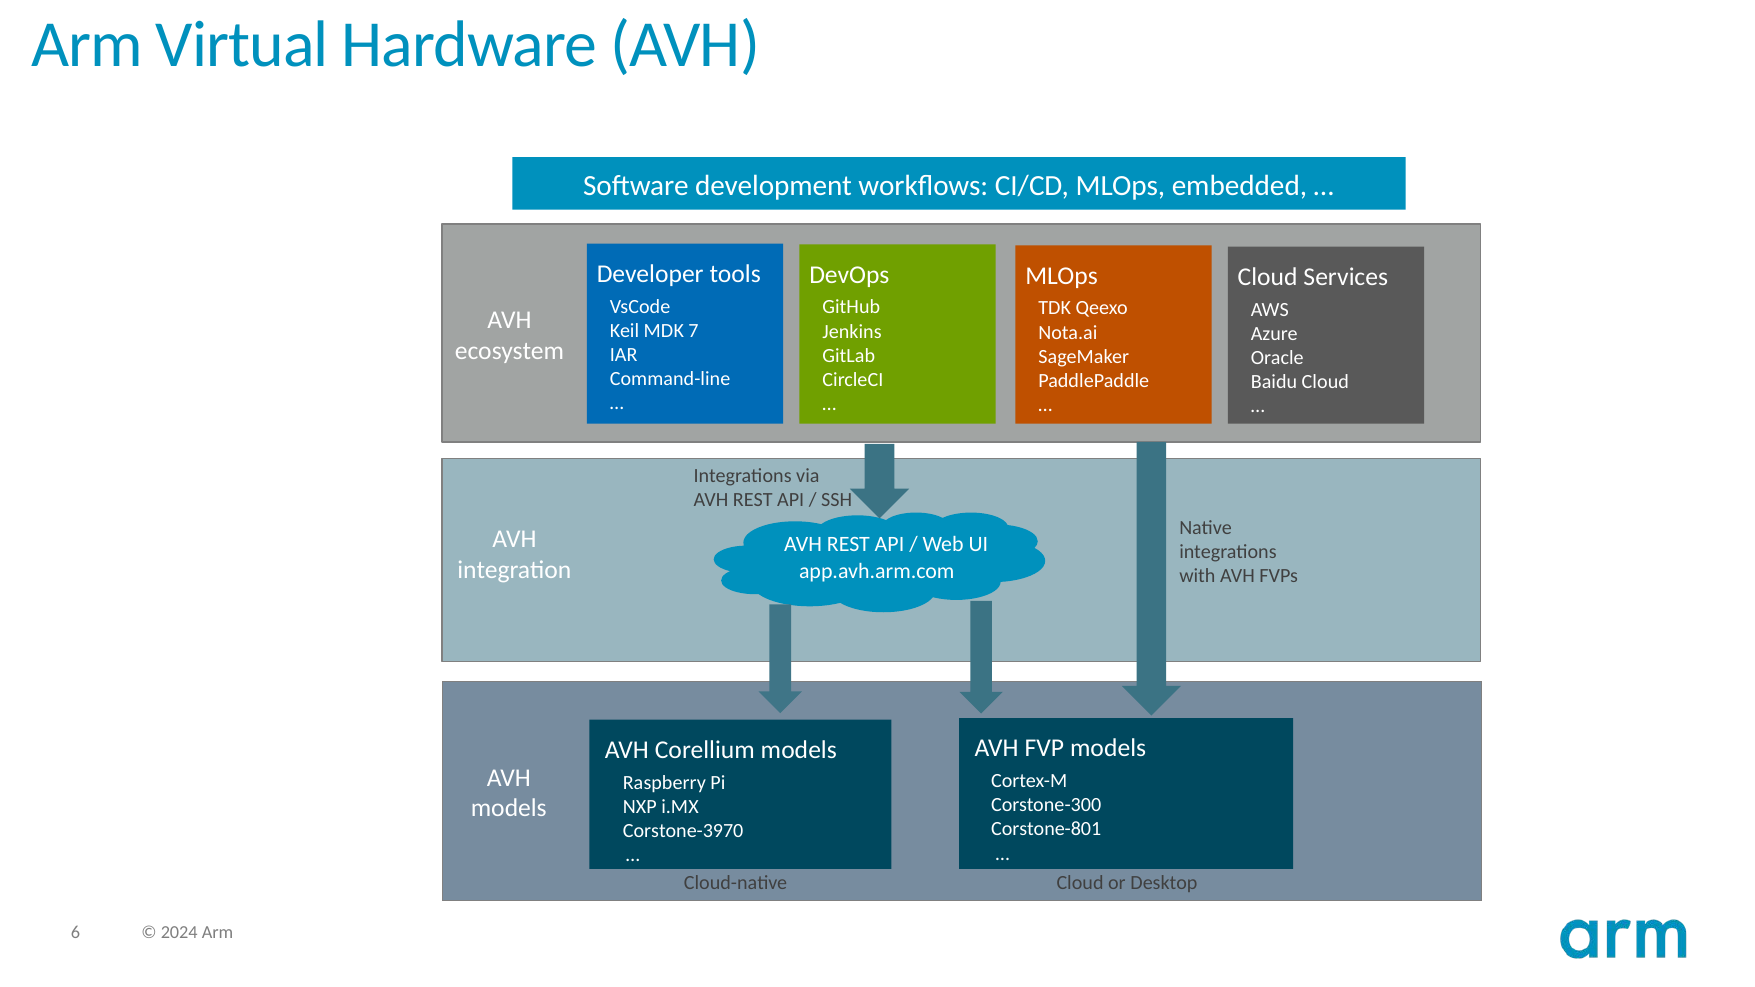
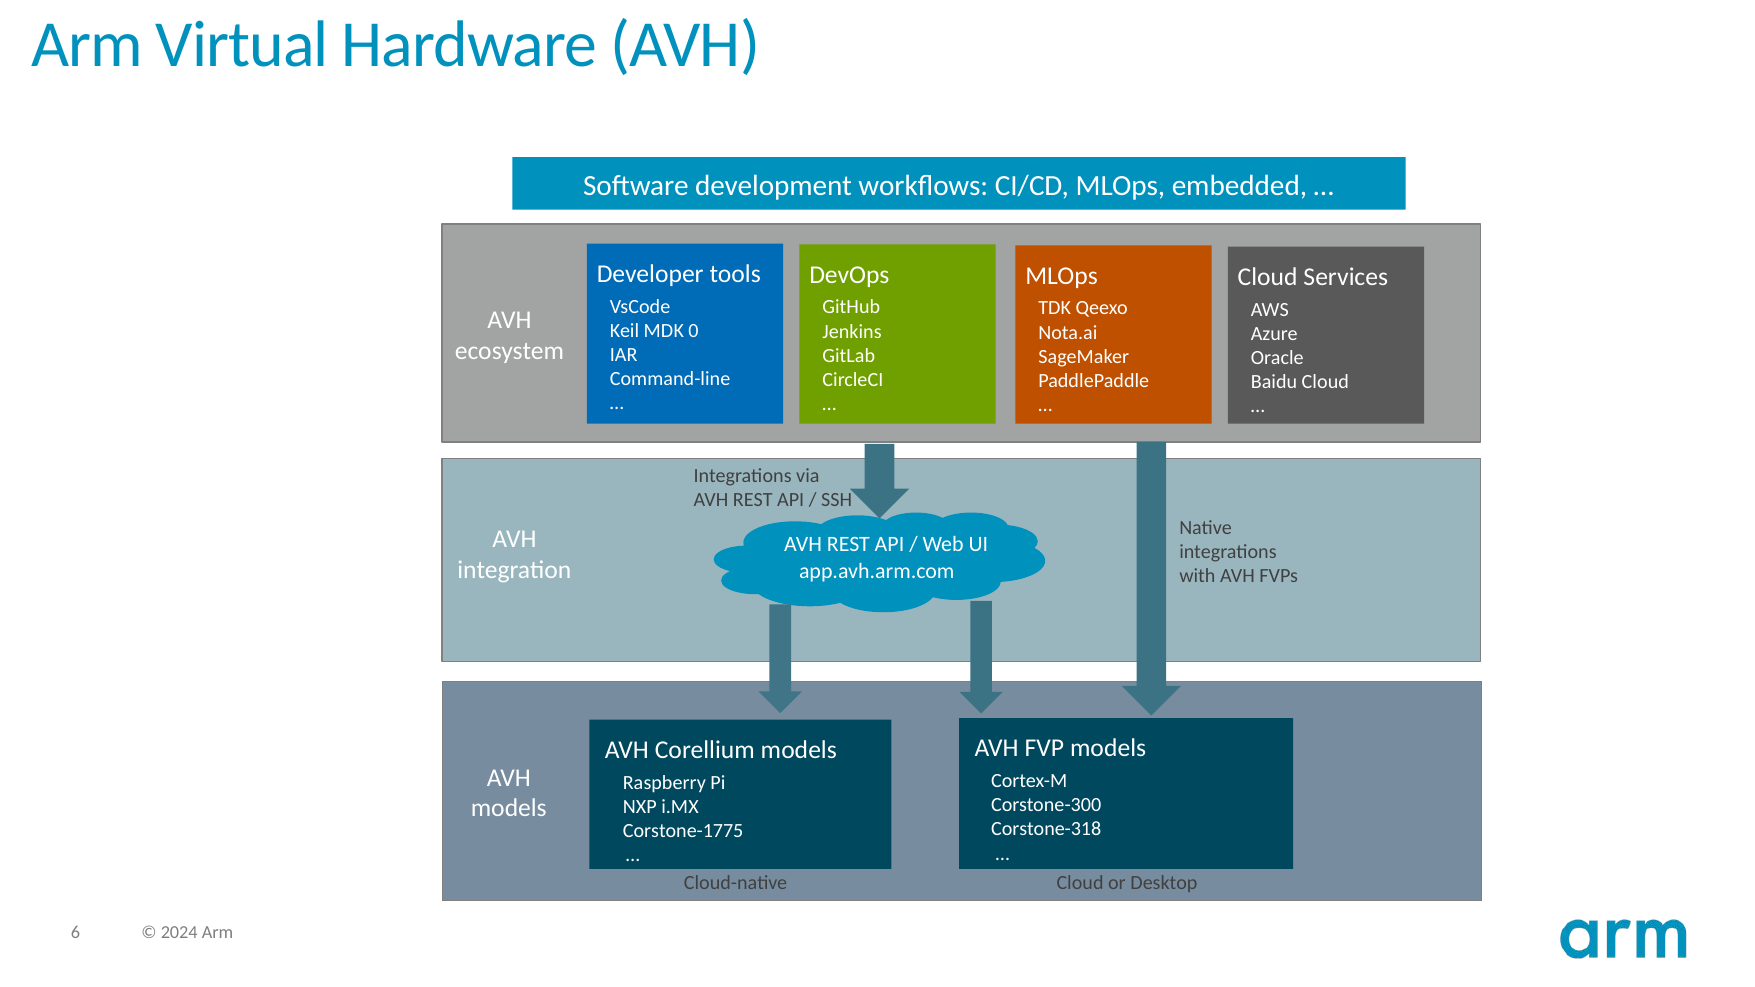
7: 7 -> 0
Corstone-801: Corstone-801 -> Corstone-318
Corstone-3970: Corstone-3970 -> Corstone-1775
